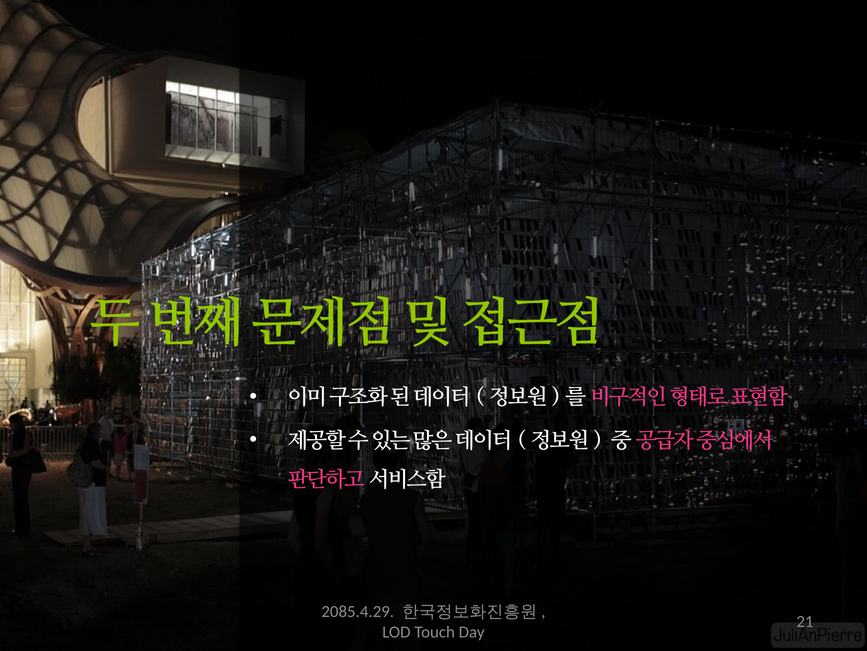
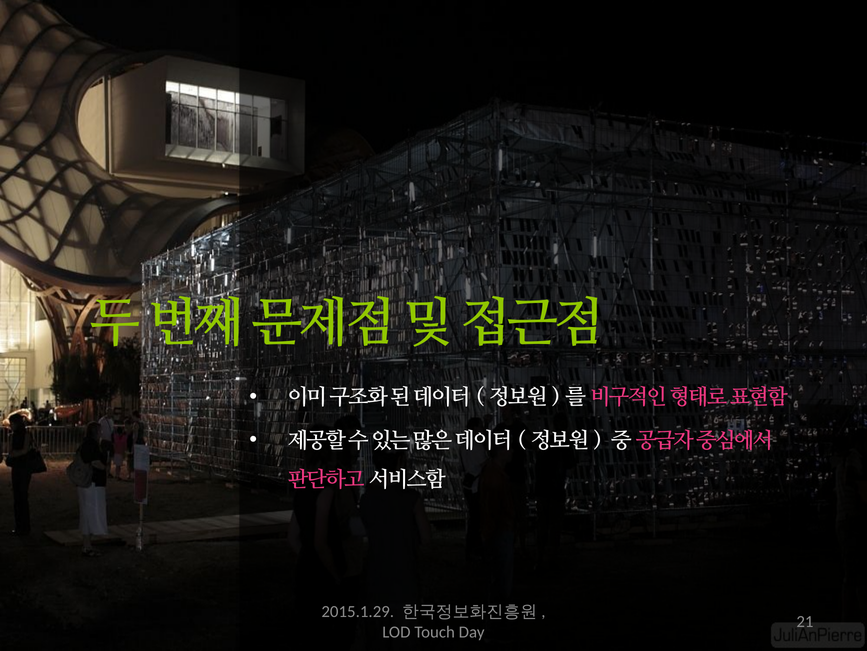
2085.4.29: 2085.4.29 -> 2015.1.29
